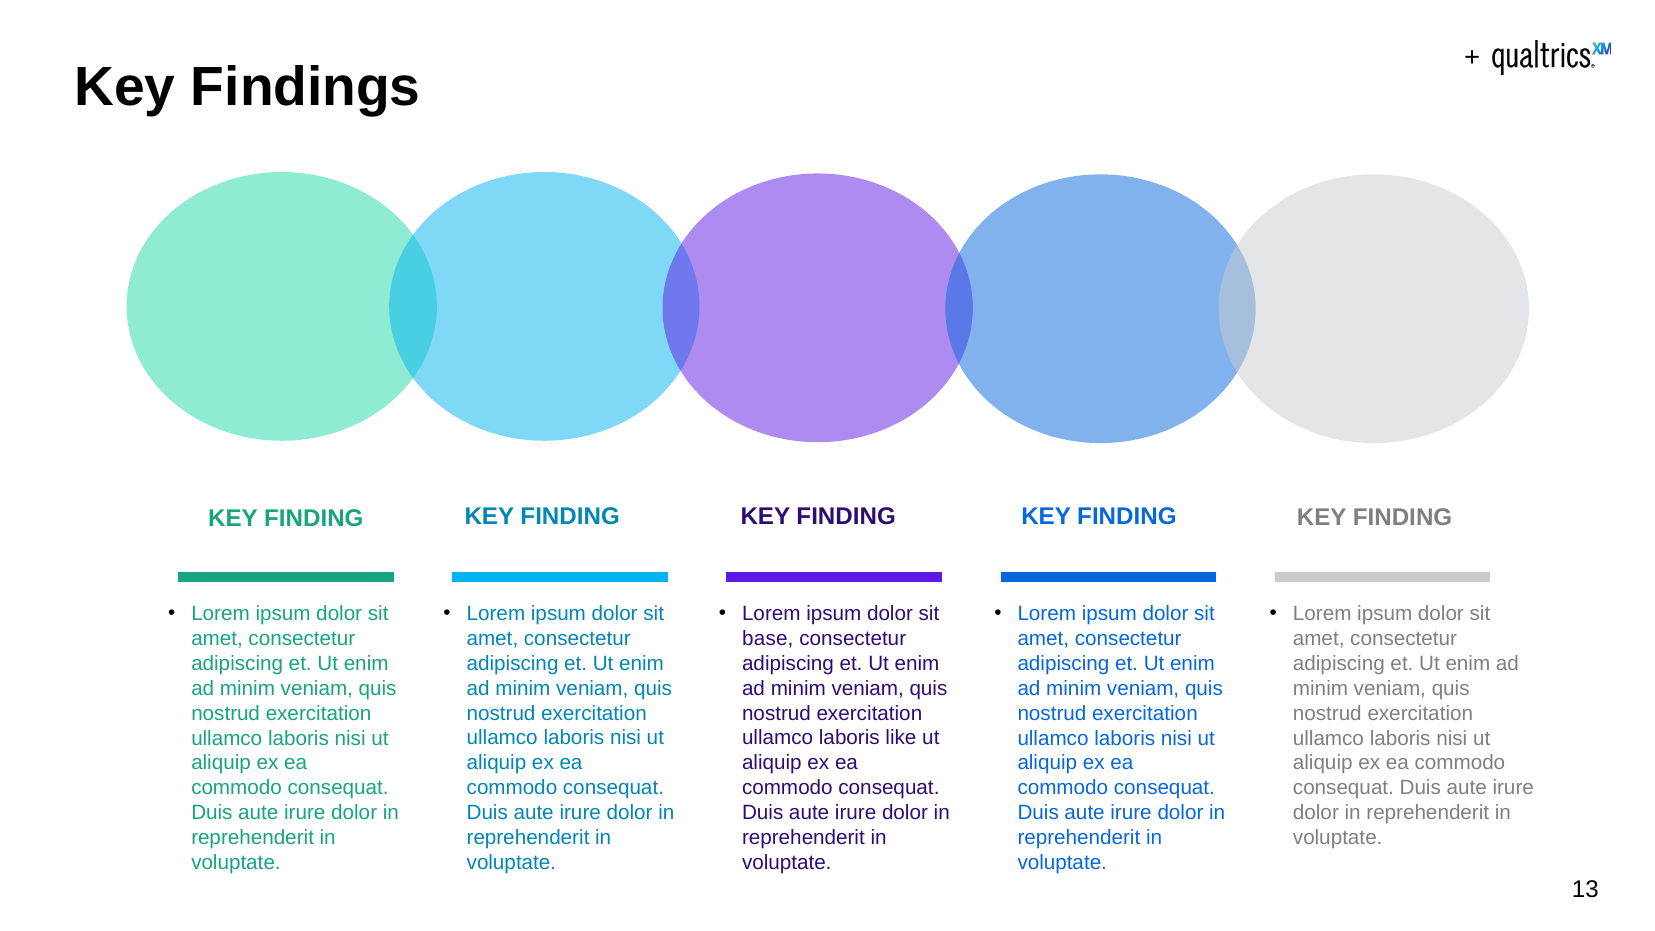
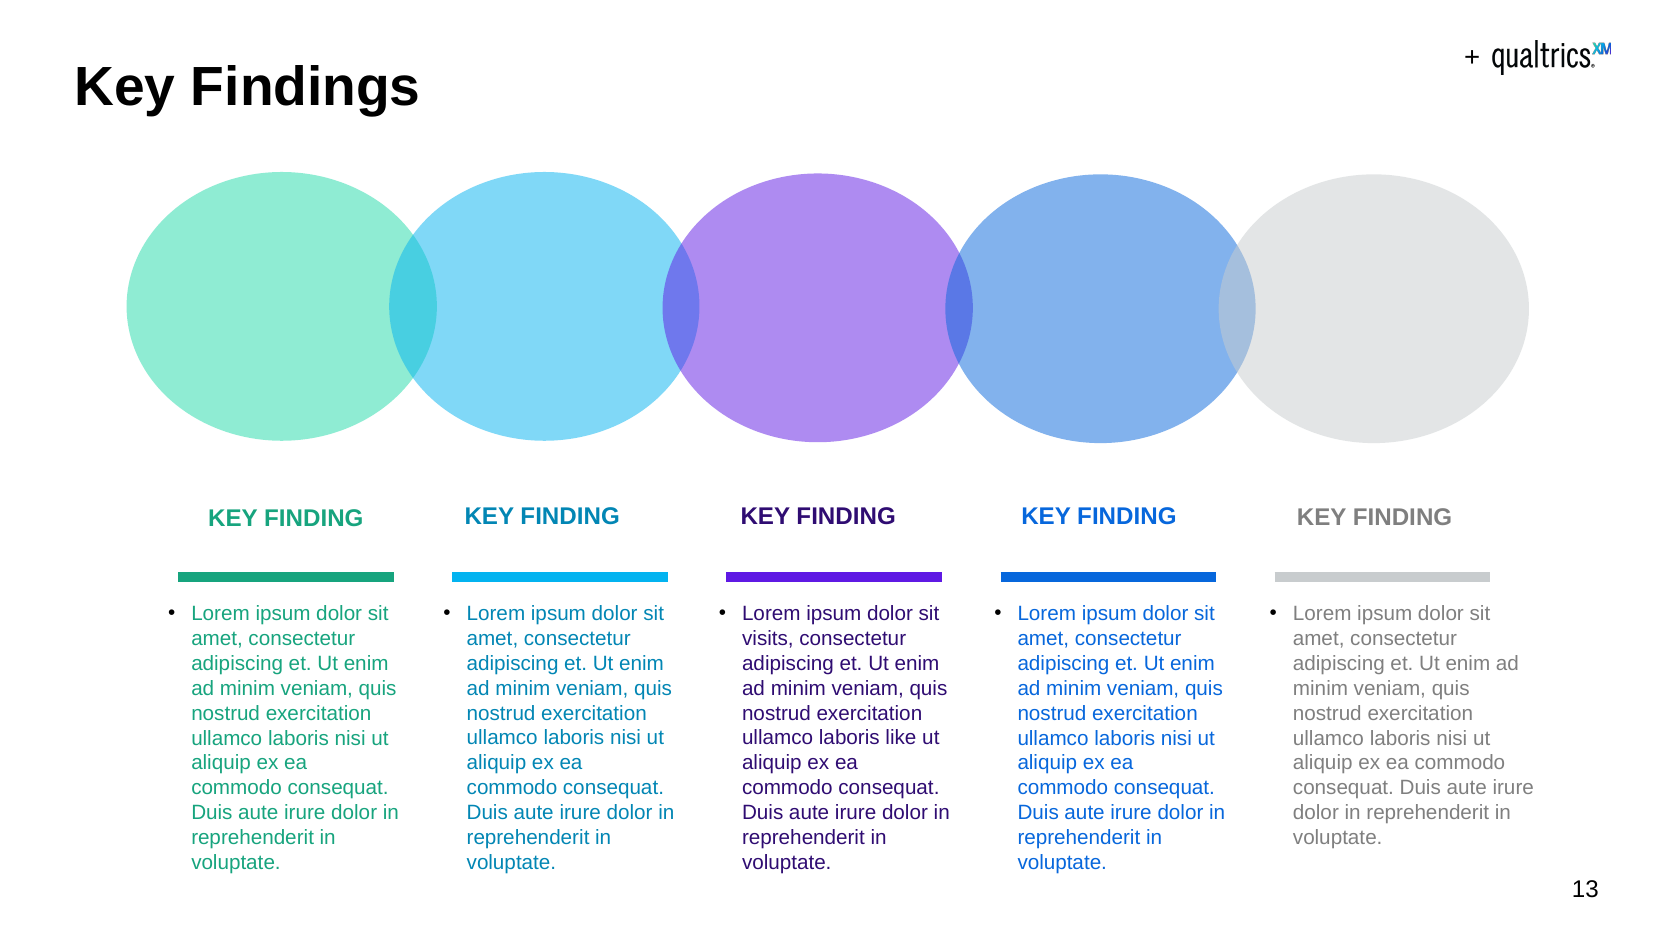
base: base -> visits
